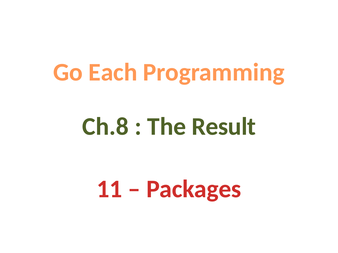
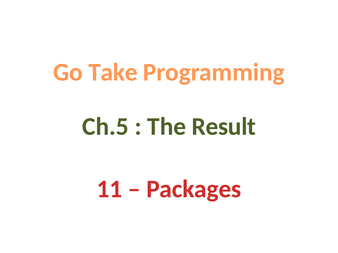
Each: Each -> Take
Ch.8: Ch.8 -> Ch.5
